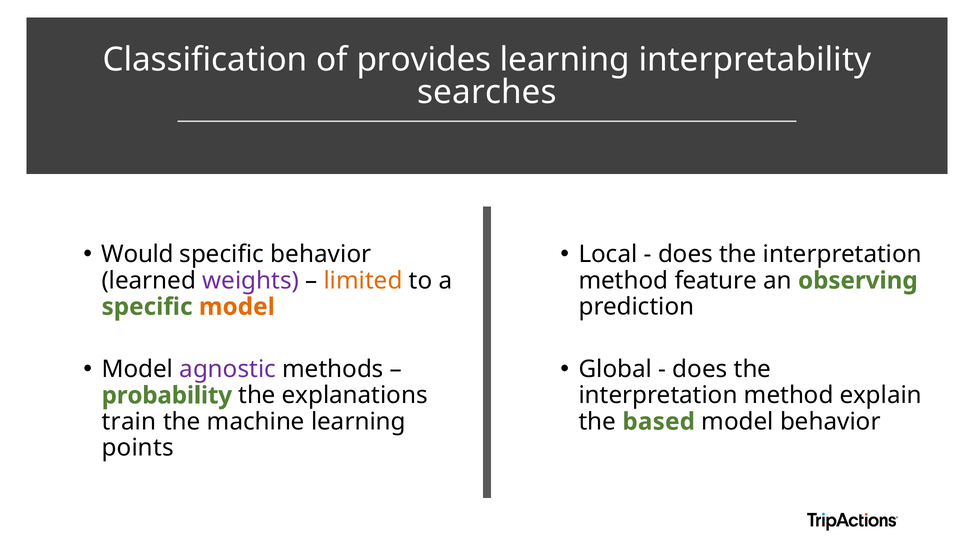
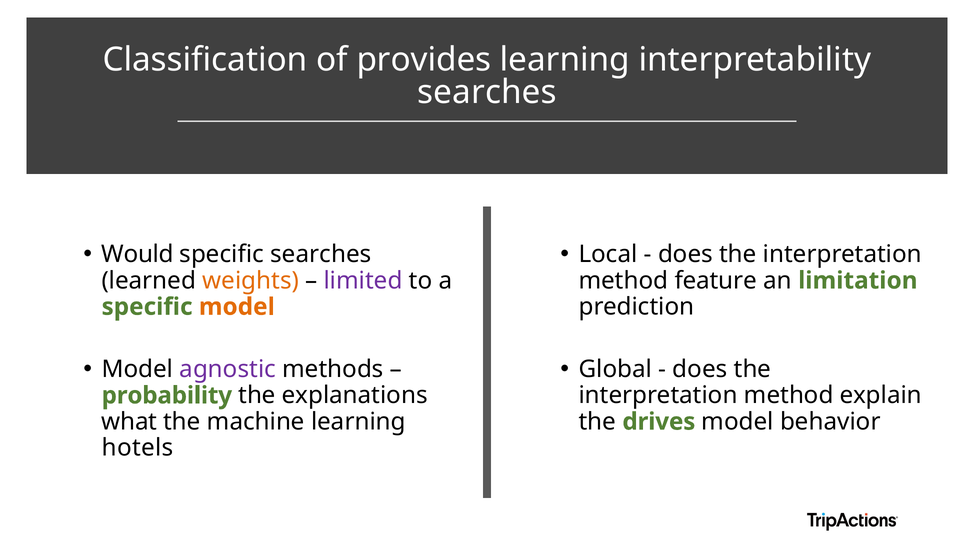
specific behavior: behavior -> searches
weights colour: purple -> orange
limited colour: orange -> purple
observing: observing -> limitation
train: train -> what
based: based -> drives
points: points -> hotels
